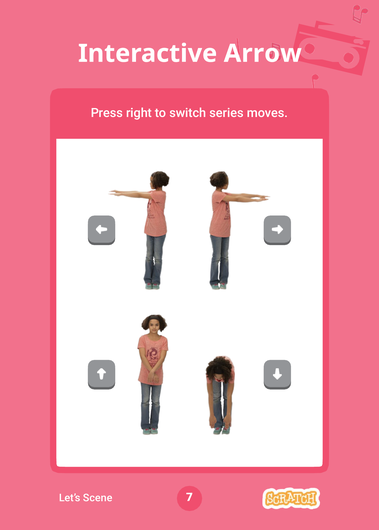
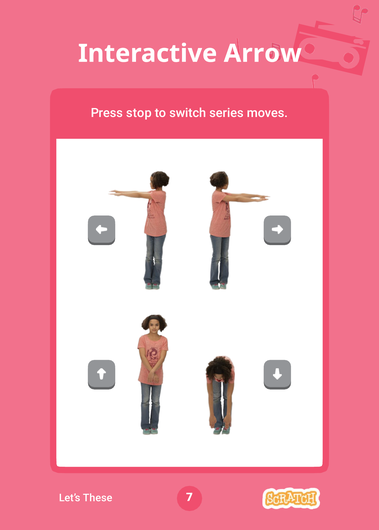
right: right -> stop
Scene: Scene -> These
